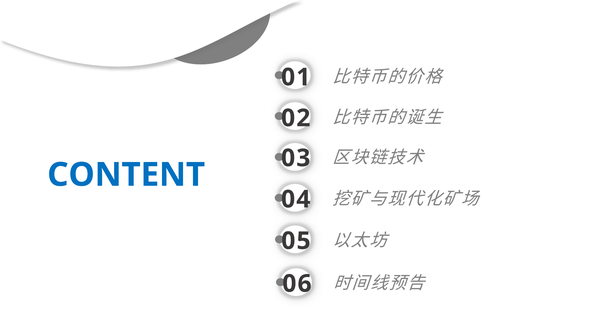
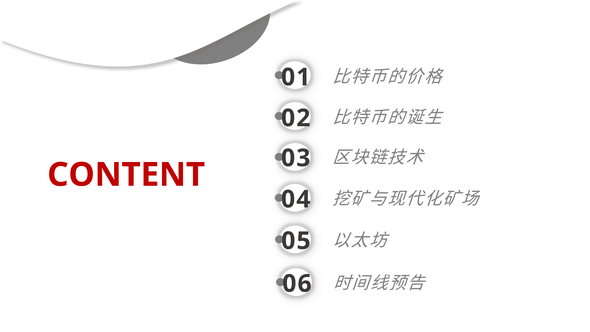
CONTENT colour: blue -> red
